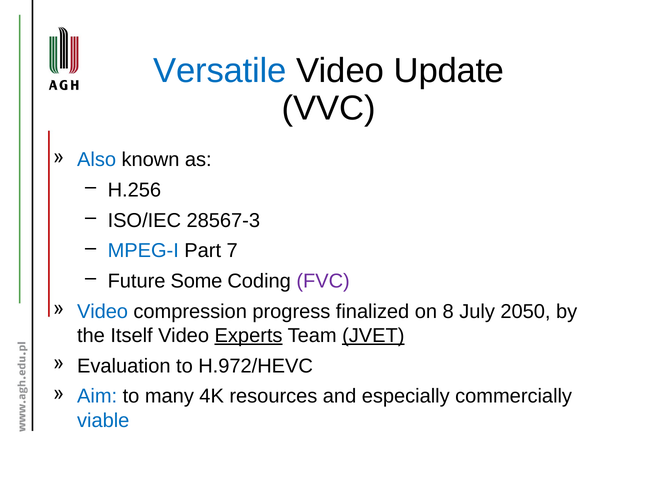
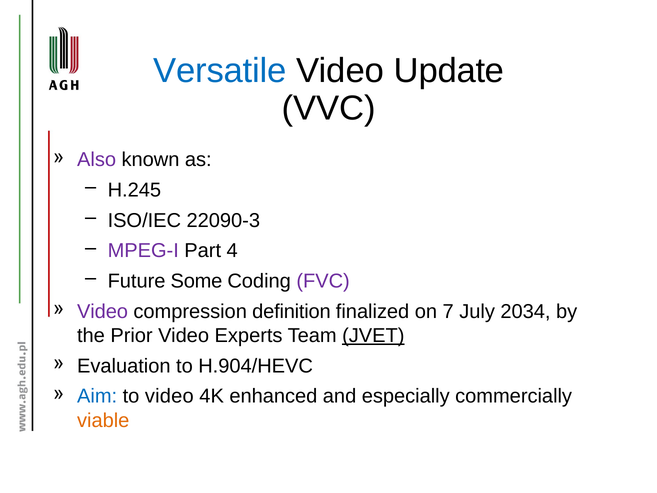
Also colour: blue -> purple
H.256: H.256 -> H.245
28567-3: 28567-3 -> 22090-3
MPEG-I colour: blue -> purple
7: 7 -> 4
Video at (103, 311) colour: blue -> purple
progress: progress -> definition
8: 8 -> 7
2050: 2050 -> 2034
Itself: Itself -> Prior
Experts underline: present -> none
H.972/HEVC: H.972/HEVC -> H.904/HEVC
to many: many -> video
resources: resources -> enhanced
viable colour: blue -> orange
